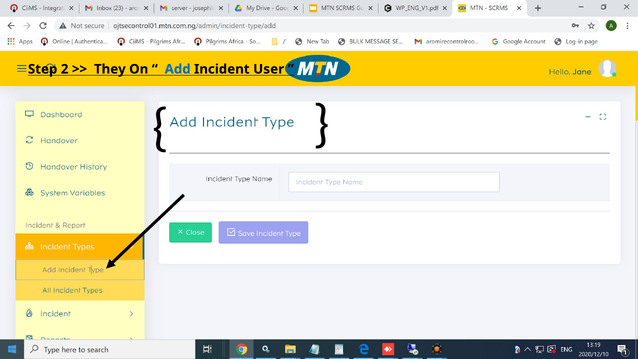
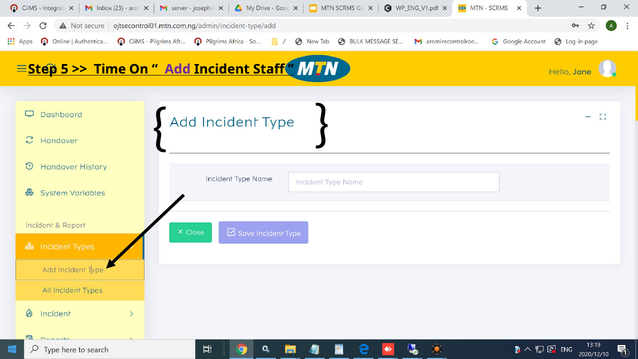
2: 2 -> 5
They: They -> Time
Add colour: blue -> purple
User: User -> Staff
